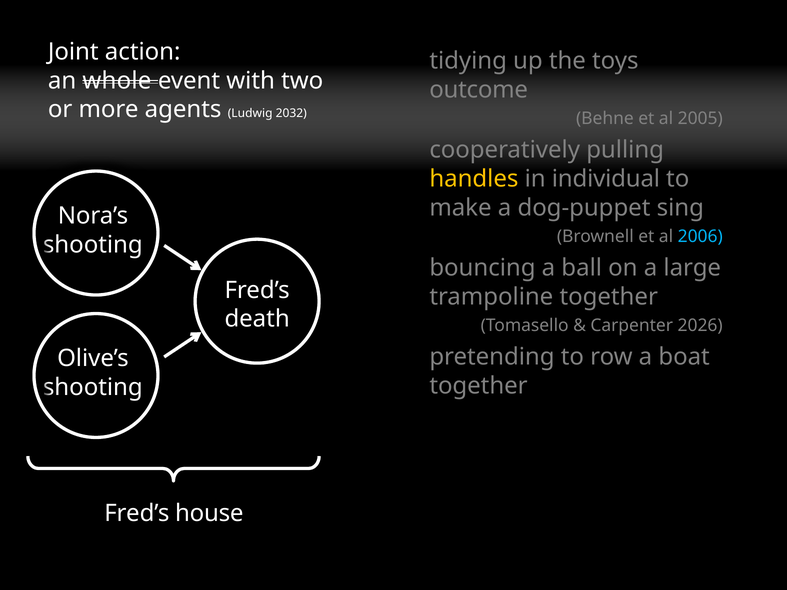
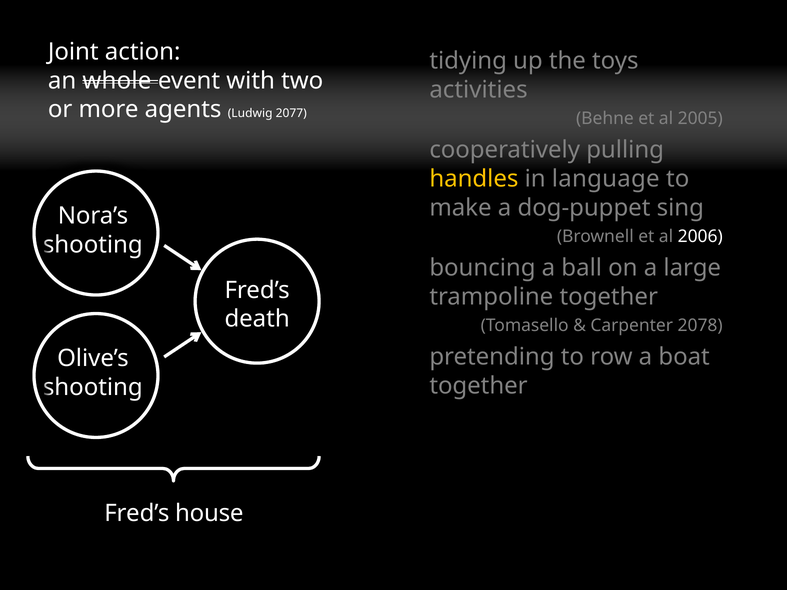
outcome: outcome -> activities
2032: 2032 -> 2077
individual: individual -> language
2006 colour: light blue -> white
2026: 2026 -> 2078
